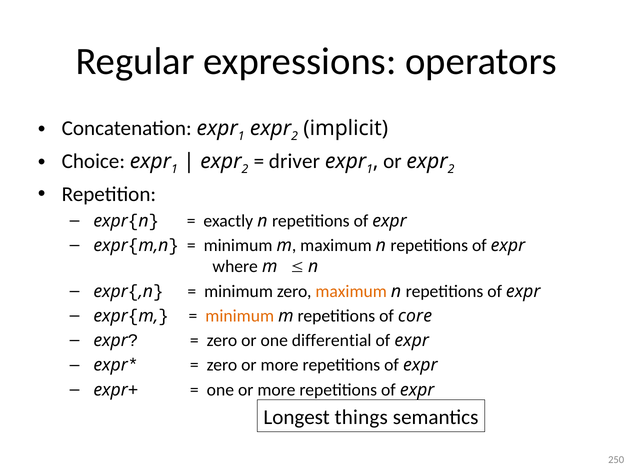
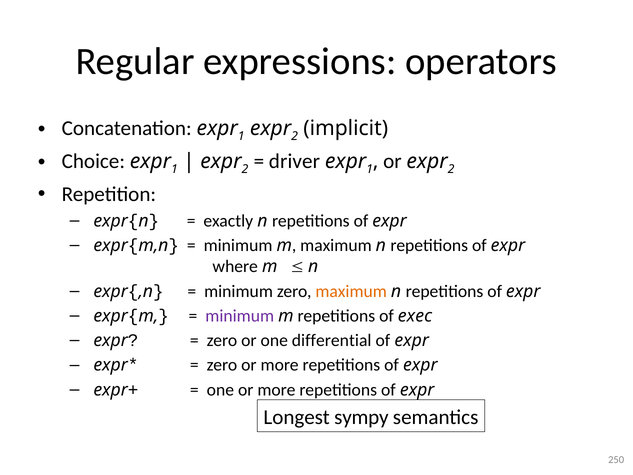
minimum at (240, 316) colour: orange -> purple
core: core -> exec
things: things -> sympy
